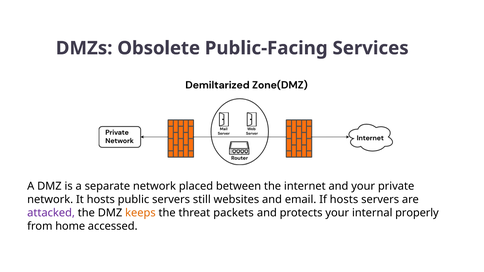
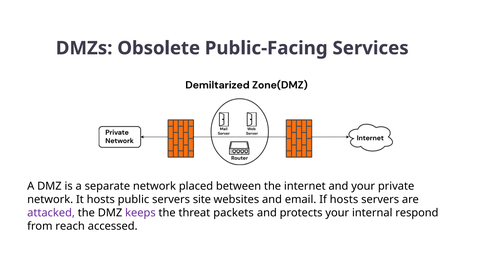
still: still -> site
keeps colour: orange -> purple
properly: properly -> respond
home: home -> reach
